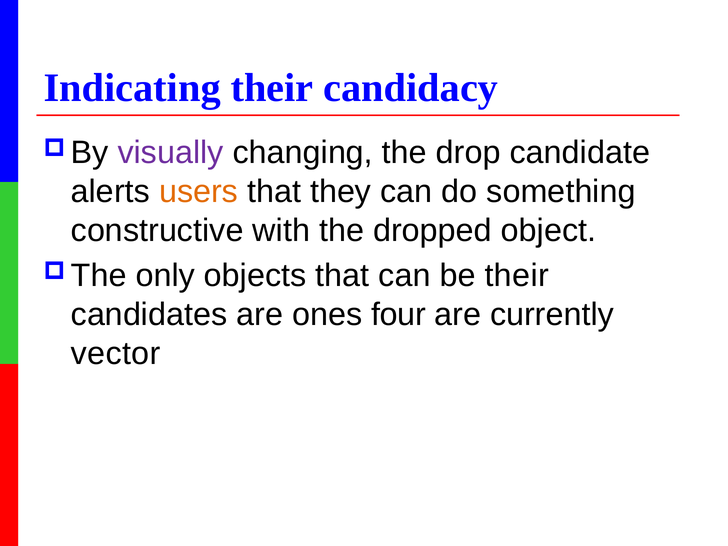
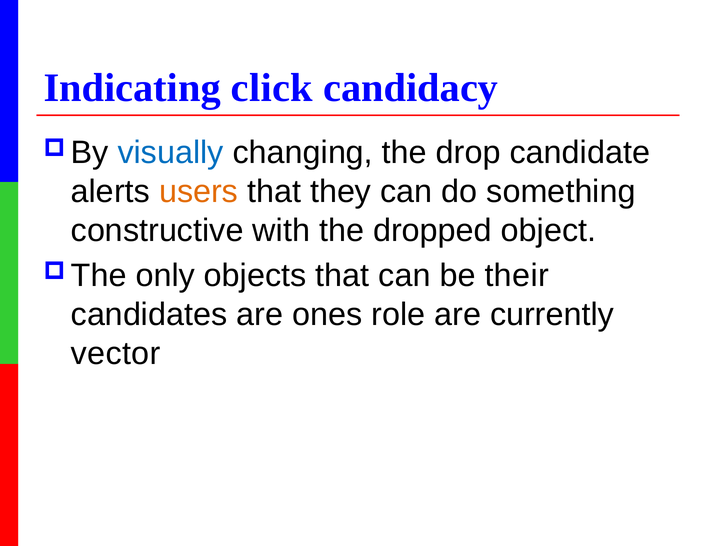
Indicating their: their -> click
visually colour: purple -> blue
four: four -> role
